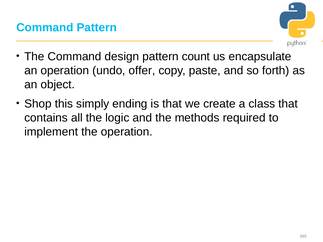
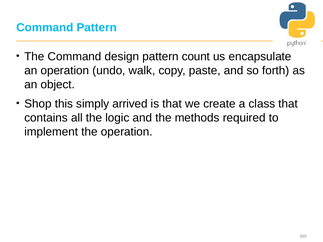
offer: offer -> walk
ending: ending -> arrived
